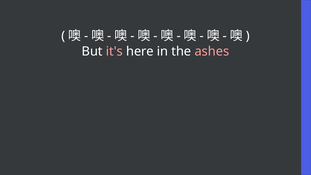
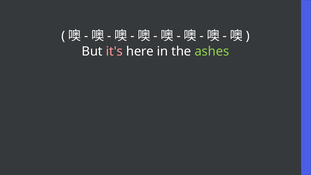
ashes colour: pink -> light green
